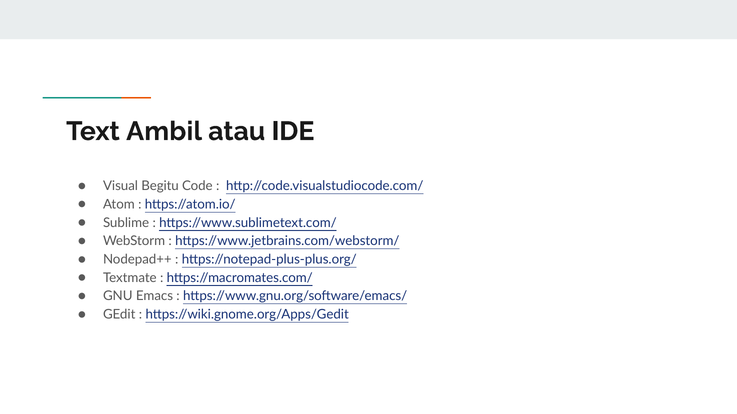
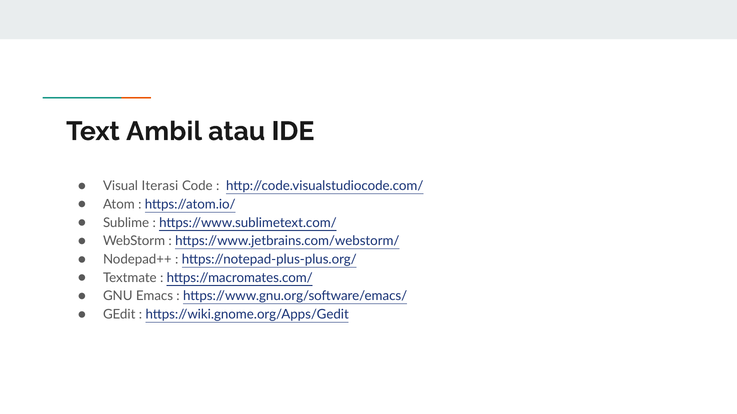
Begitu: Begitu -> Iterasi
